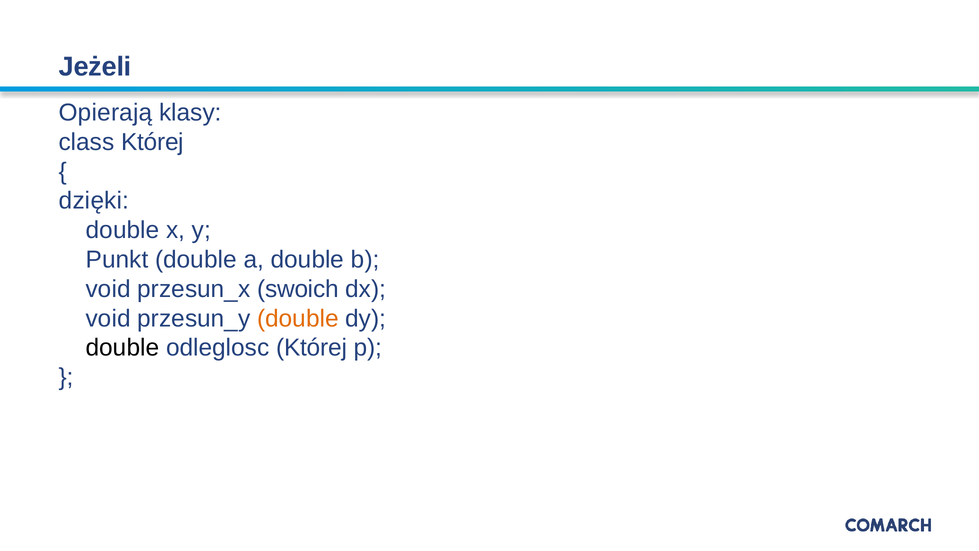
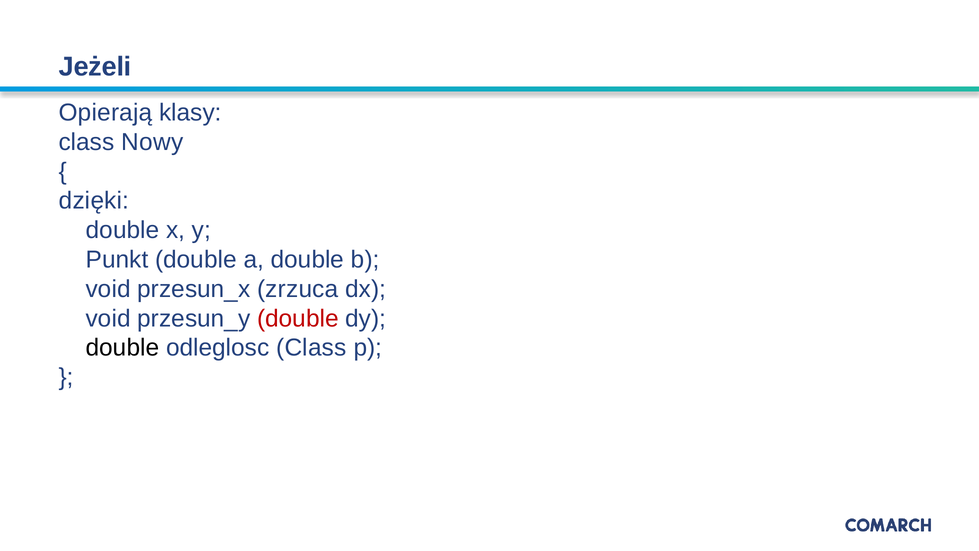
class Której: Której -> Nowy
swoich: swoich -> zrzuca
double at (298, 318) colour: orange -> red
odleglosc Której: Której -> Class
